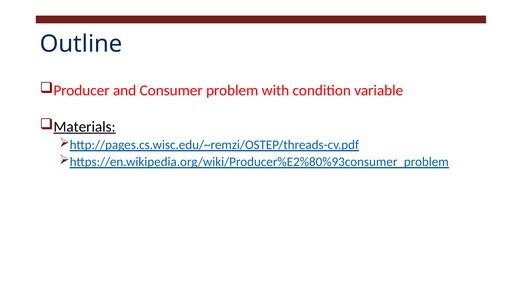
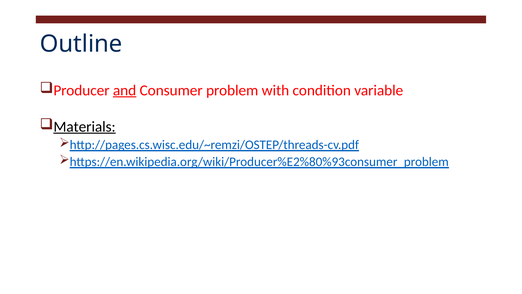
and underline: none -> present
